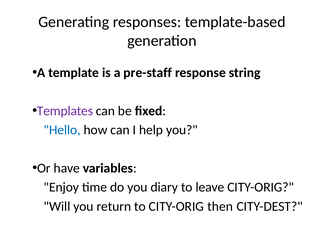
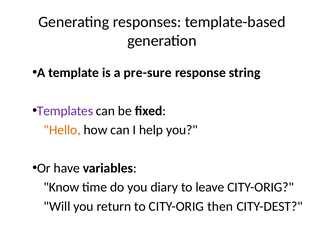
pre-staff: pre-staff -> pre-sure
Hello colour: blue -> orange
Enjoy: Enjoy -> Know
